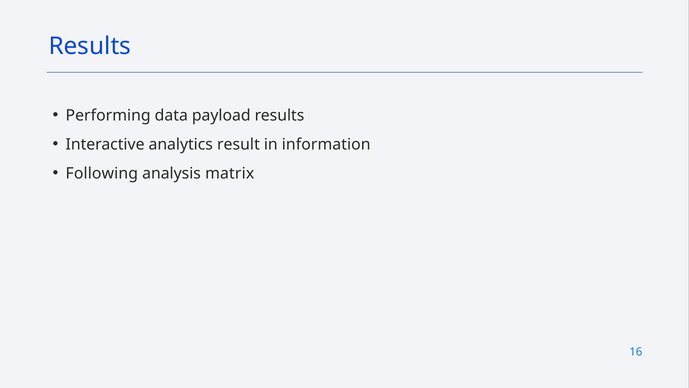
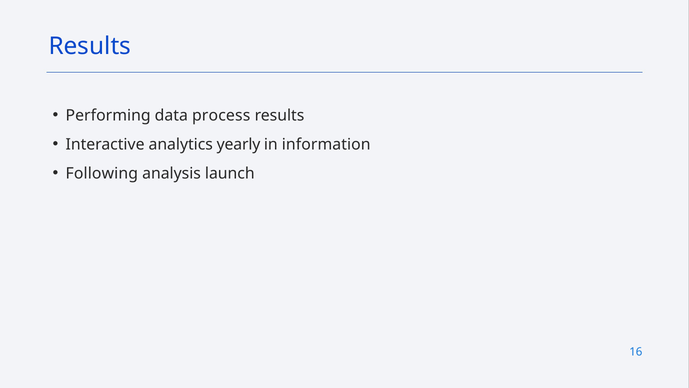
payload: payload -> process
result: result -> yearly
matrix: matrix -> launch
